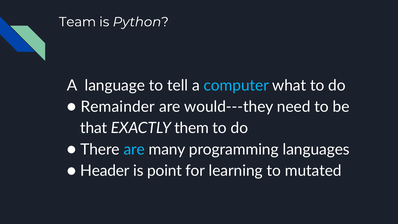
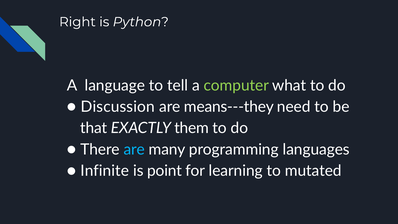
Team: Team -> Right
computer colour: light blue -> light green
Remainder: Remainder -> Discussion
would---they: would---they -> means---they
Header: Header -> Infinite
